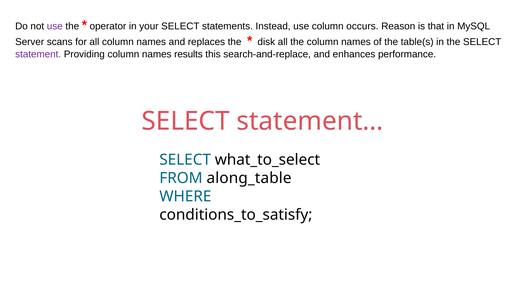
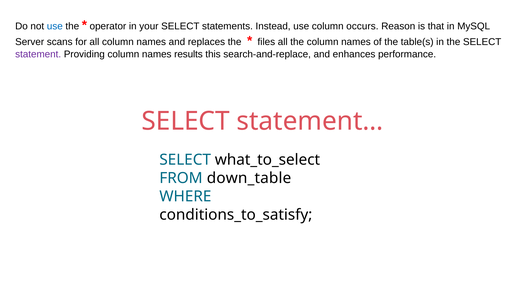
use at (55, 26) colour: purple -> blue
disk: disk -> files
along_table: along_table -> down_table
